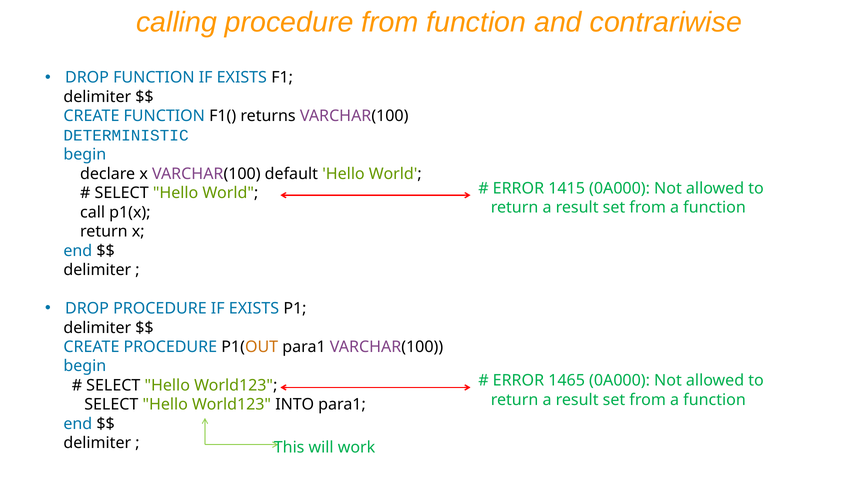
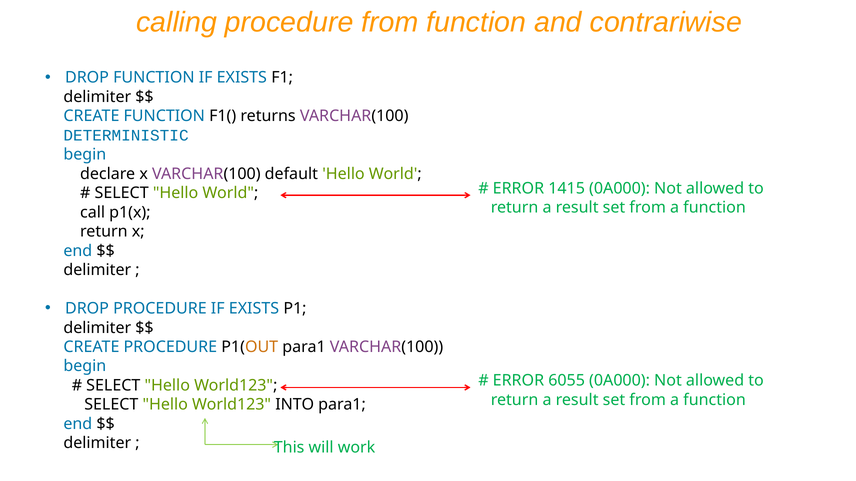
1465: 1465 -> 6055
